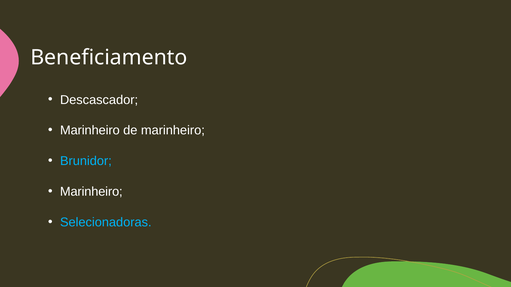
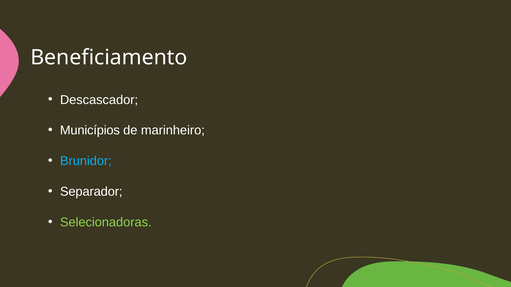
Marinheiro at (90, 131): Marinheiro -> Municípios
Marinheiro at (91, 192): Marinheiro -> Separador
Selecionadoras colour: light blue -> light green
